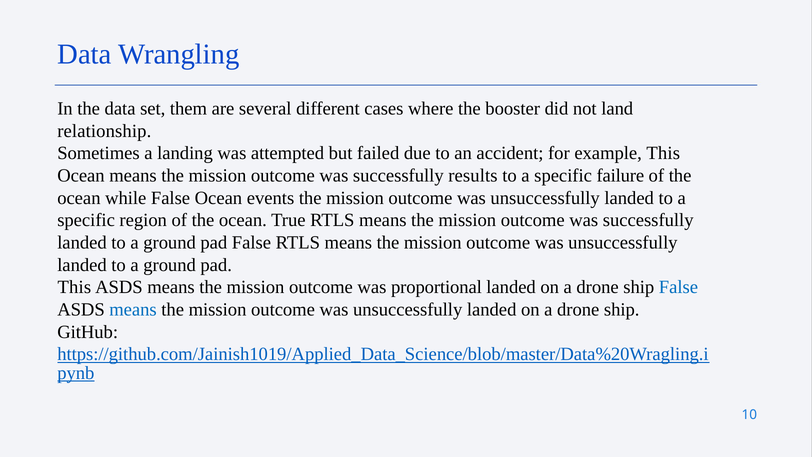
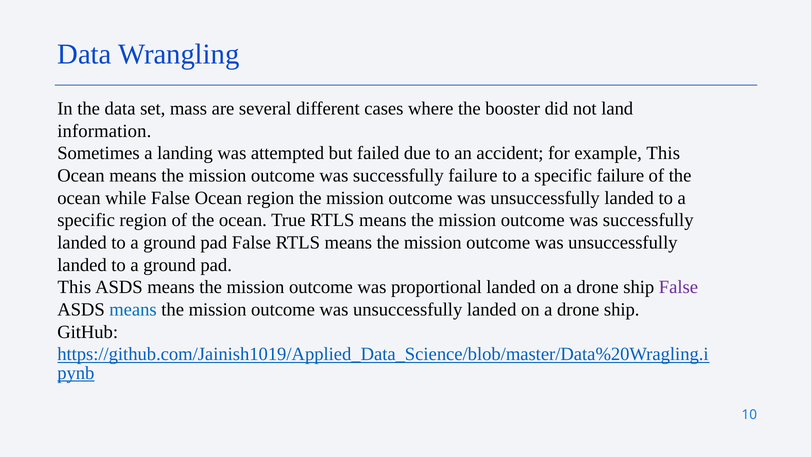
them: them -> mass
relationship: relationship -> information
successfully results: results -> failure
Ocean events: events -> region
False at (678, 287) colour: blue -> purple
